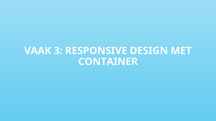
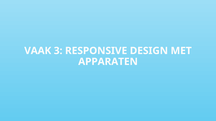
CONTAINER: CONTAINER -> APPARATEN
